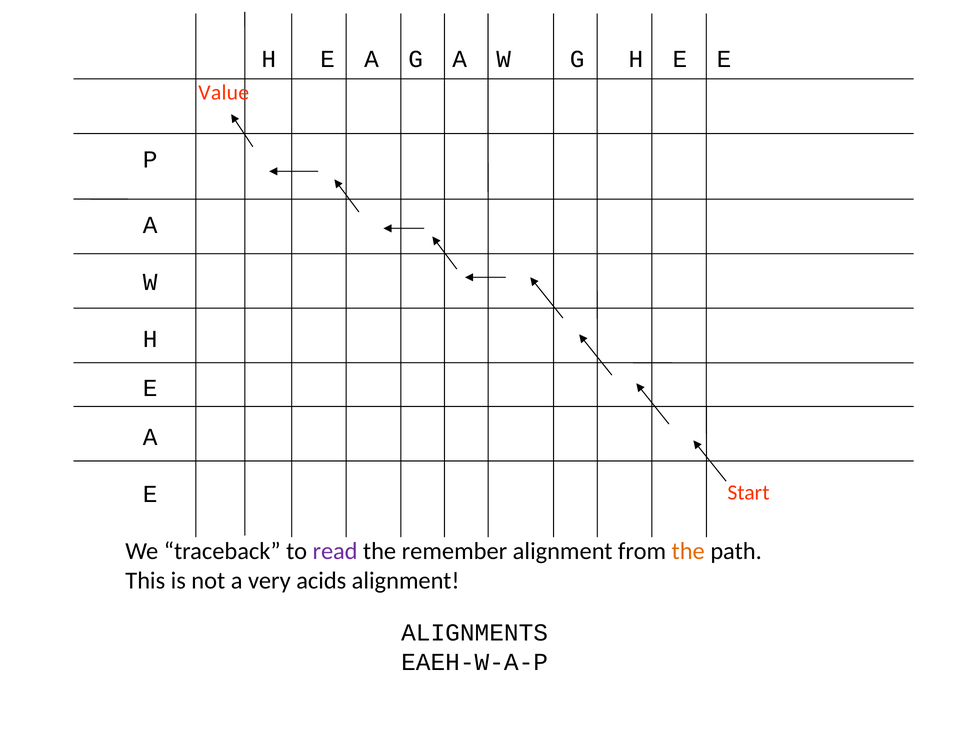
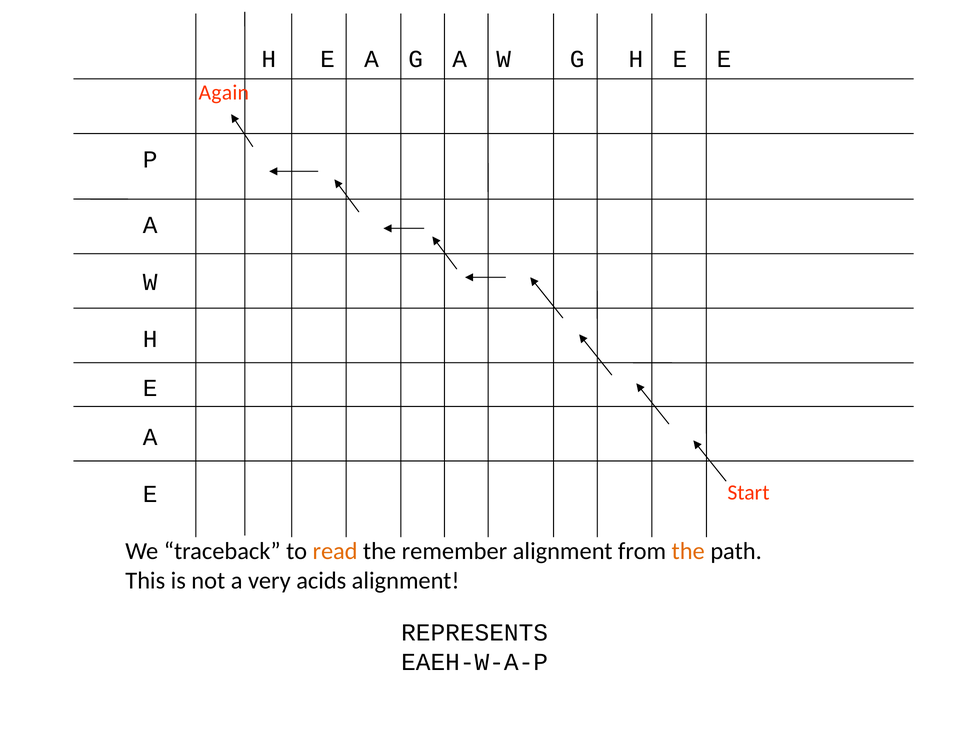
Value: Value -> Again
read colour: purple -> orange
ALIGNMENTS: ALIGNMENTS -> REPRESENTS
